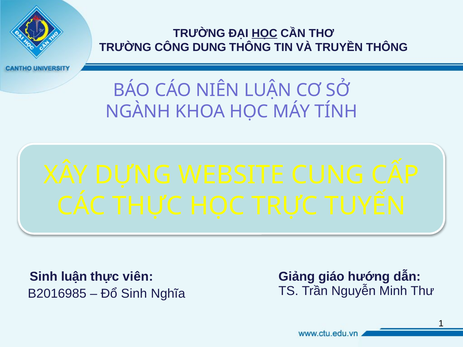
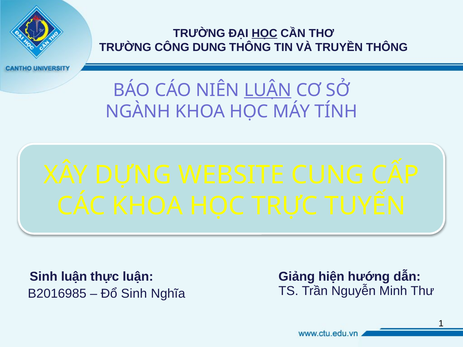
LUẬN at (268, 90) underline: none -> present
CÁC THỰC: THỰC -> KHOA
thực viên: viên -> luận
giáo: giáo -> hiện
